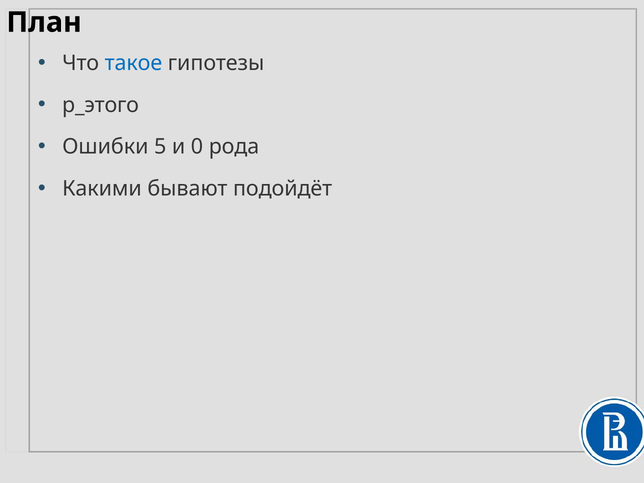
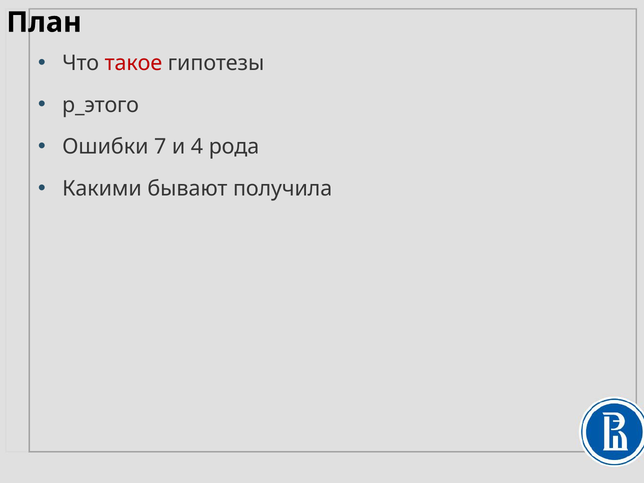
такое colour: blue -> red
5: 5 -> 7
0: 0 -> 4
подойдёт: подойдёт -> получила
